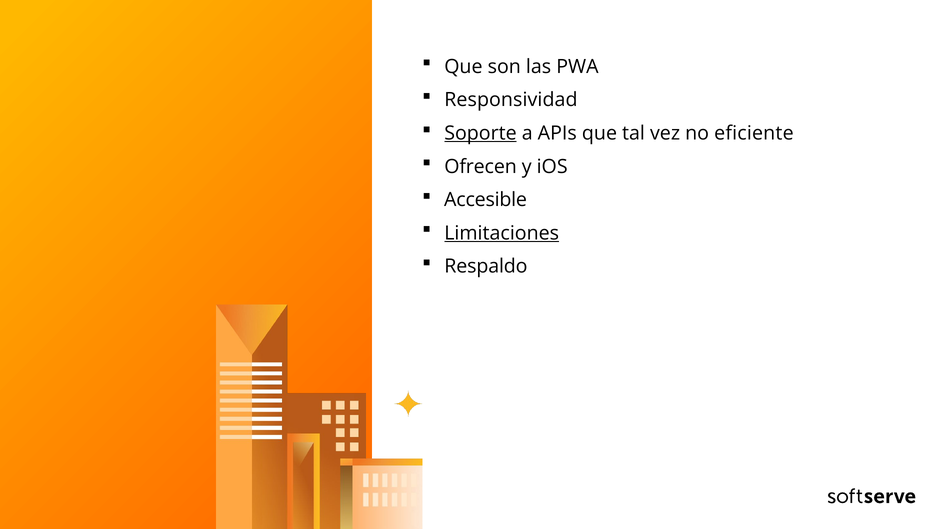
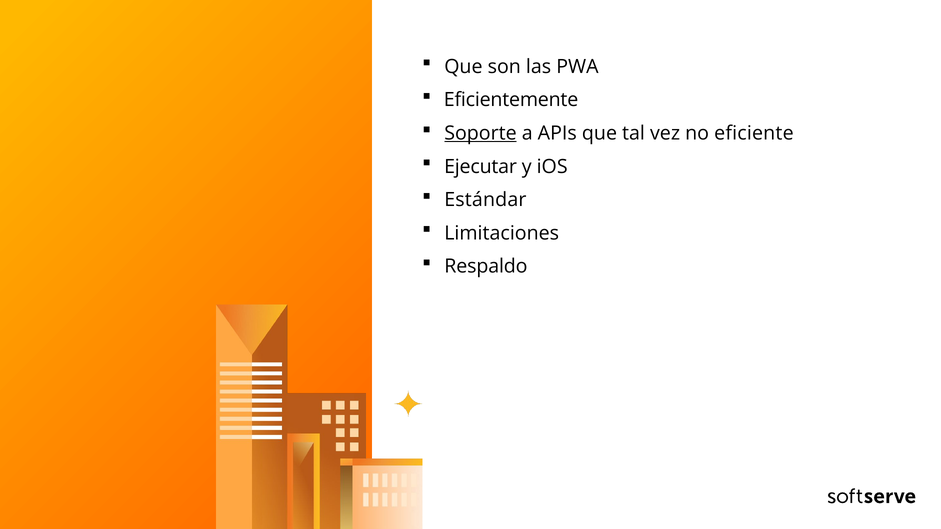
Responsividad: Responsividad -> Eficientemente
Ofrecen: Ofrecen -> Ejecutar
Accesible: Accesible -> Estándar
Limitaciones underline: present -> none
